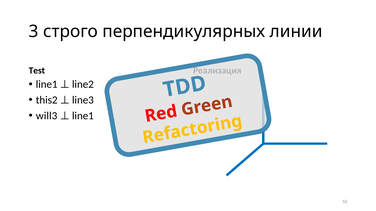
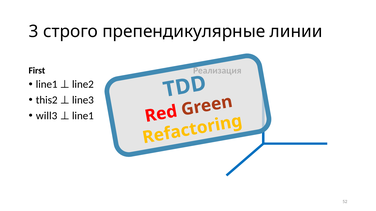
перпендикулярных: перпендикулярных -> препендикулярные
Test: Test -> First
